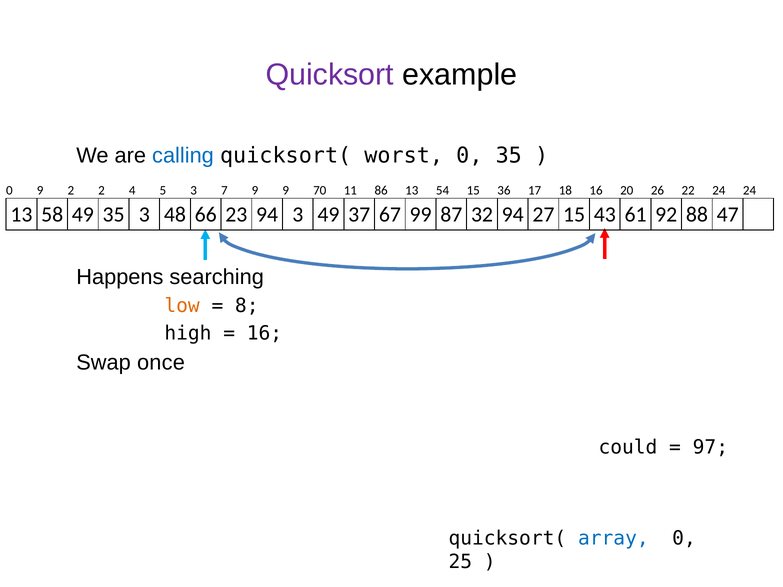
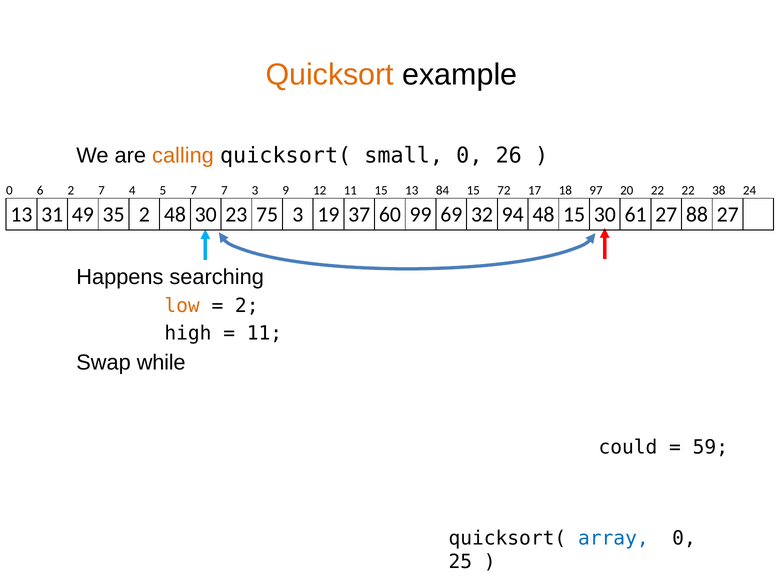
Quicksort colour: purple -> orange
calling colour: blue -> orange
worst: worst -> small
0 35: 35 -> 26
0 9: 9 -> 6
2 2: 2 -> 7
5 3: 3 -> 7
7 9: 9 -> 3
70: 70 -> 12
11 86: 86 -> 15
54: 54 -> 84
36: 36 -> 72
18 16: 16 -> 97
20 26: 26 -> 22
22 24: 24 -> 38
58: 58 -> 31
35 3: 3 -> 2
48 66: 66 -> 30
23 94: 94 -> 75
3 49: 49 -> 19
67: 67 -> 60
87: 87 -> 69
94 27: 27 -> 48
15 43: 43 -> 30
61 92: 92 -> 27
88 47: 47 -> 27
8 at (247, 306): 8 -> 2
16 at (264, 333): 16 -> 11
once: once -> while
97: 97 -> 59
